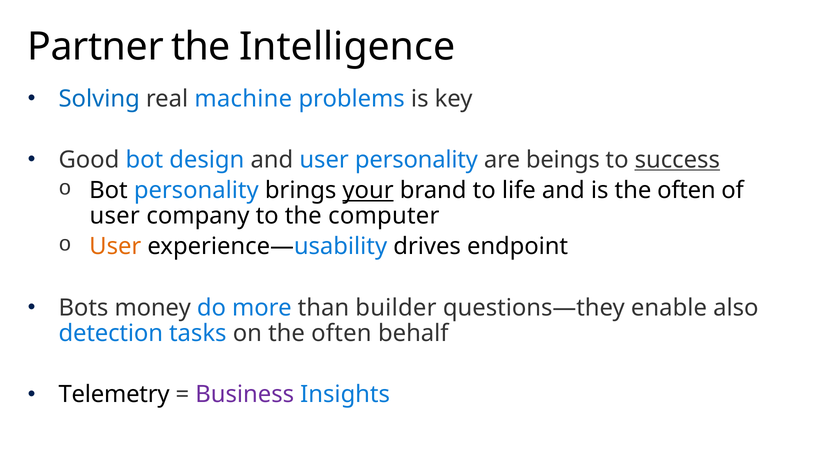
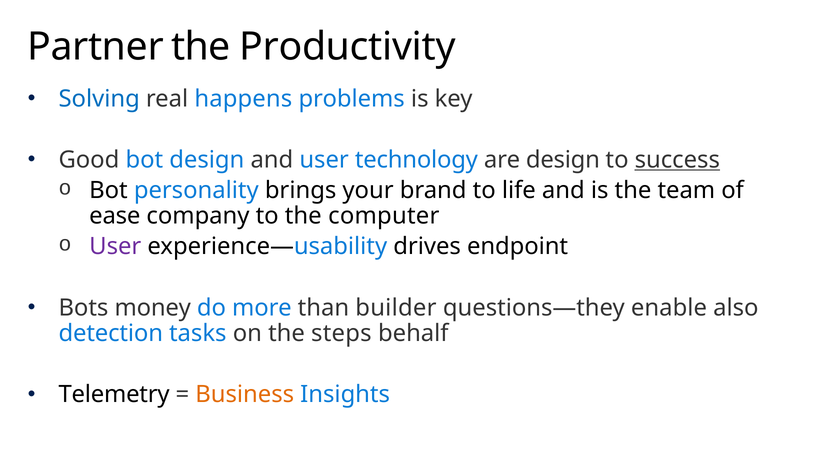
Intelligence: Intelligence -> Productivity
machine: machine -> happens
user personality: personality -> technology
are beings: beings -> design
your underline: present -> none
is the often: often -> team
user at (115, 216): user -> ease
User at (115, 247) colour: orange -> purple
on the often: often -> steps
Business colour: purple -> orange
